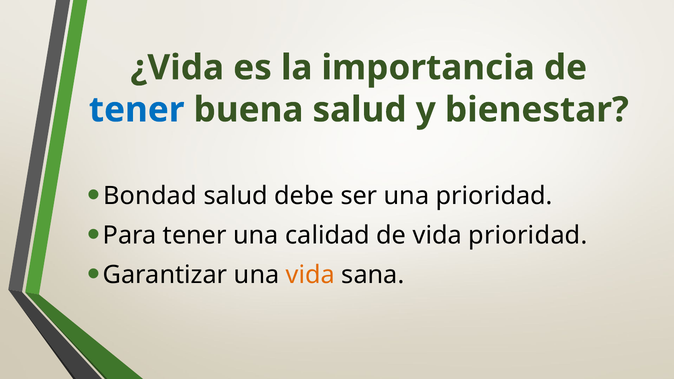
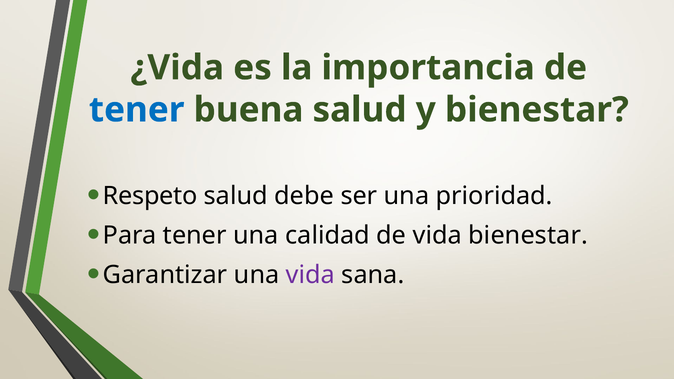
Bondad: Bondad -> Respeto
vida prioridad: prioridad -> bienestar
vida at (310, 275) colour: orange -> purple
